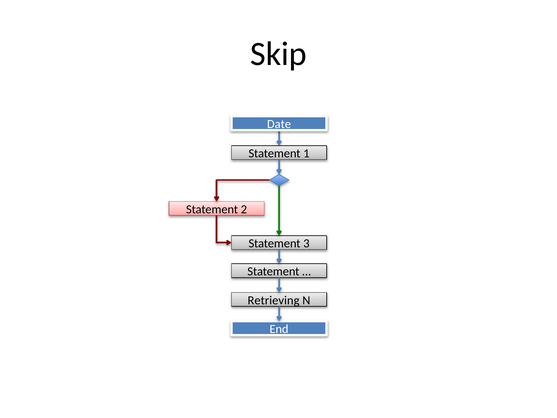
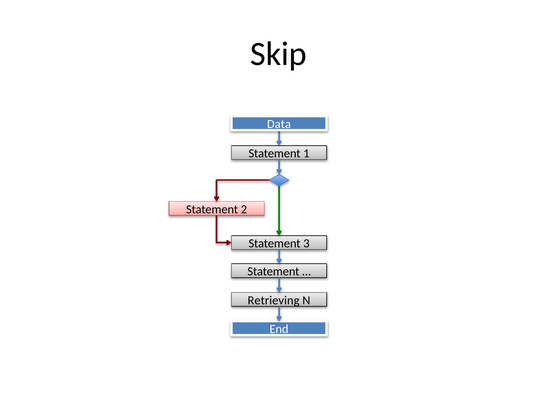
Date: Date -> Data
